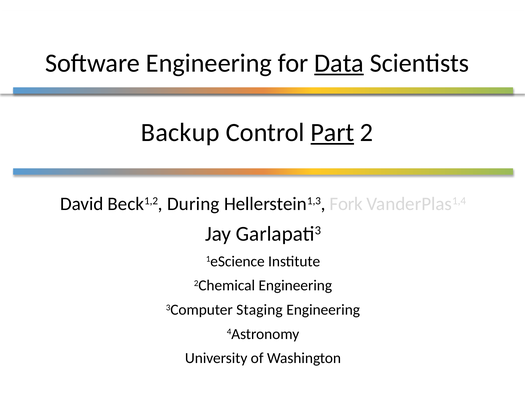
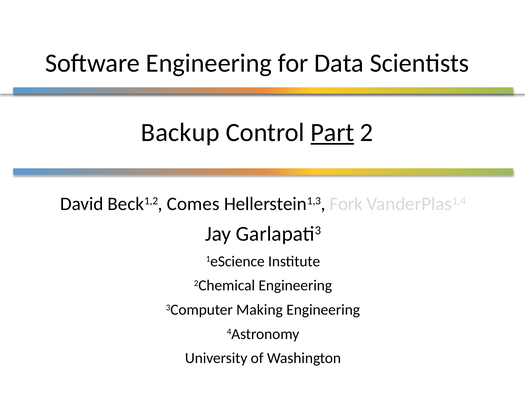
Data underline: present -> none
During: During -> Comes
Staging: Staging -> Making
